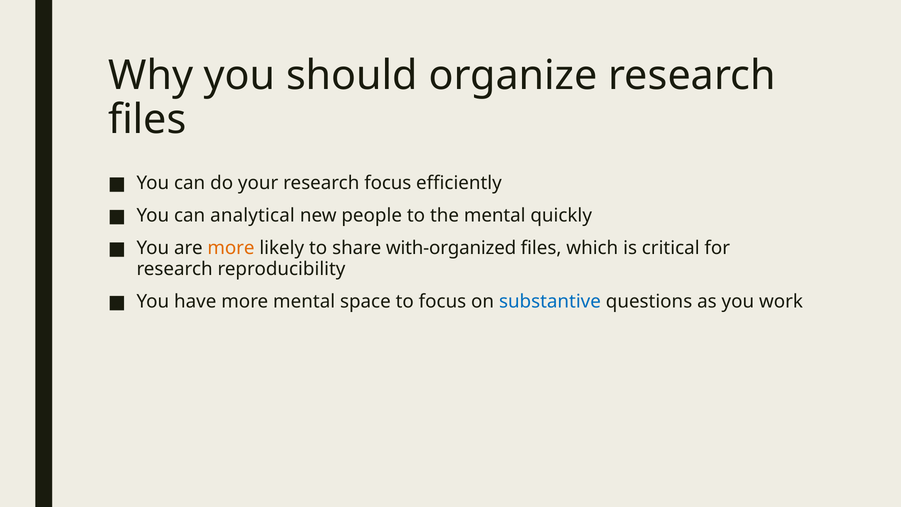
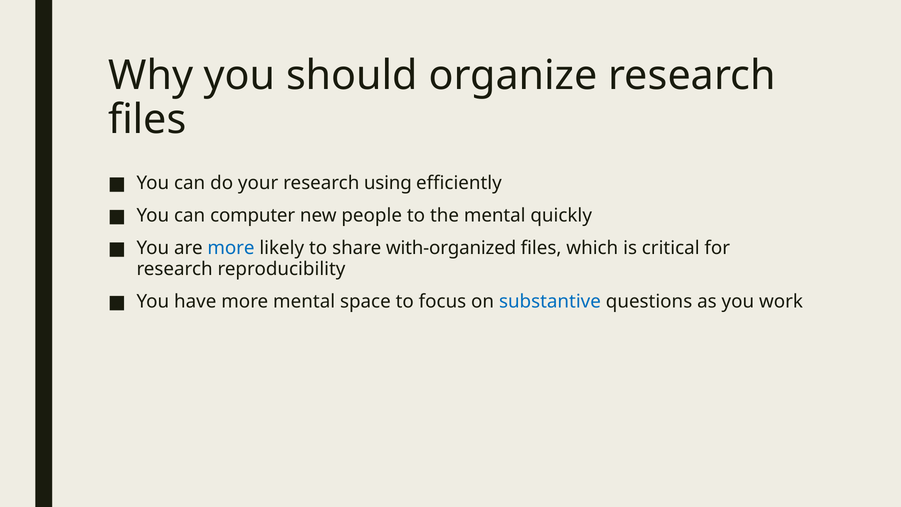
research focus: focus -> using
analytical: analytical -> computer
more at (231, 248) colour: orange -> blue
